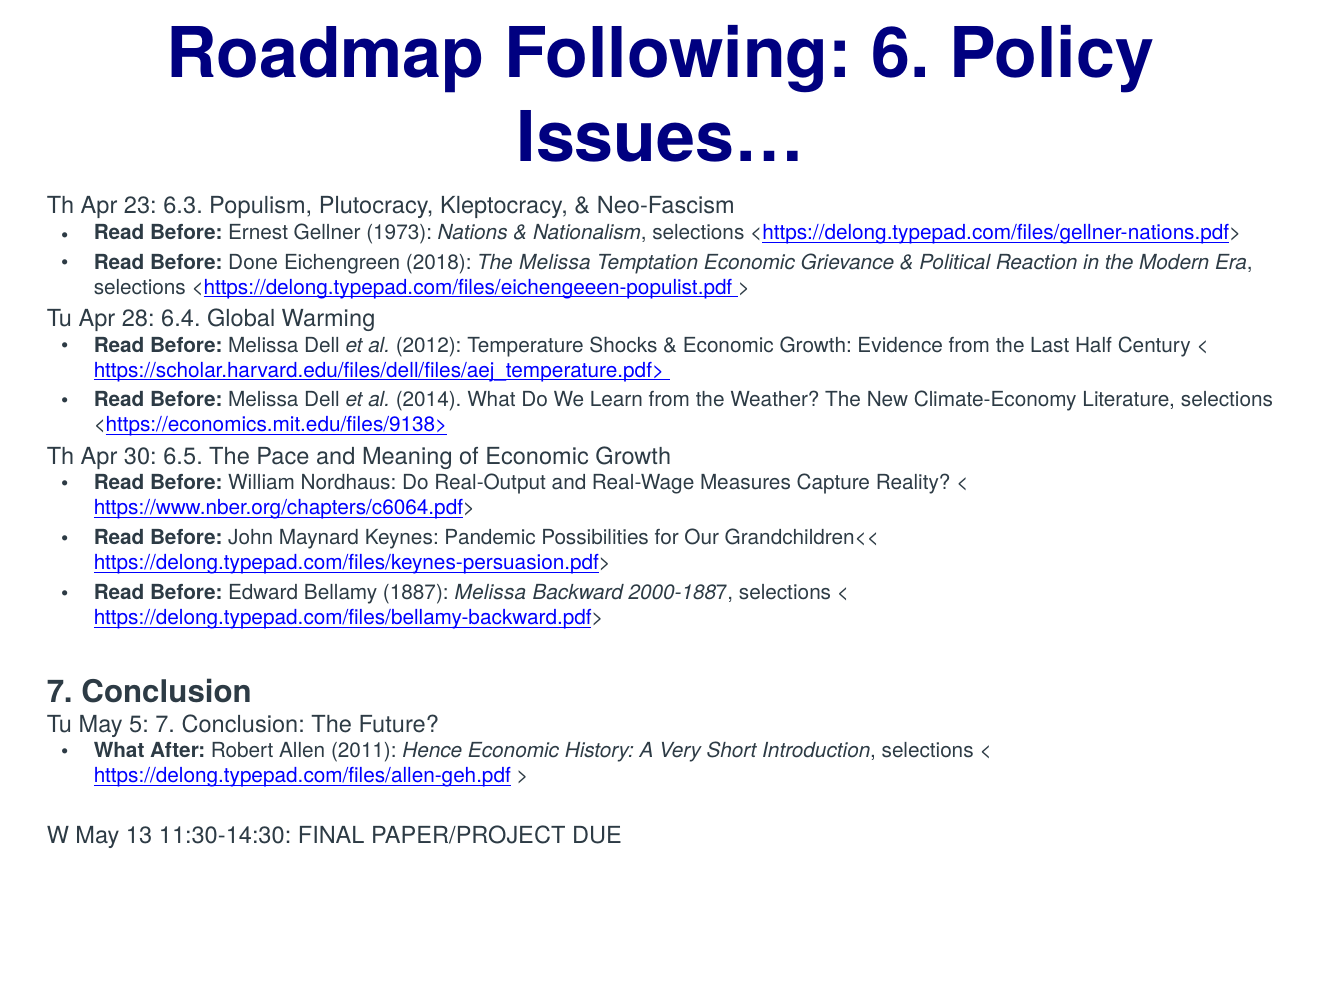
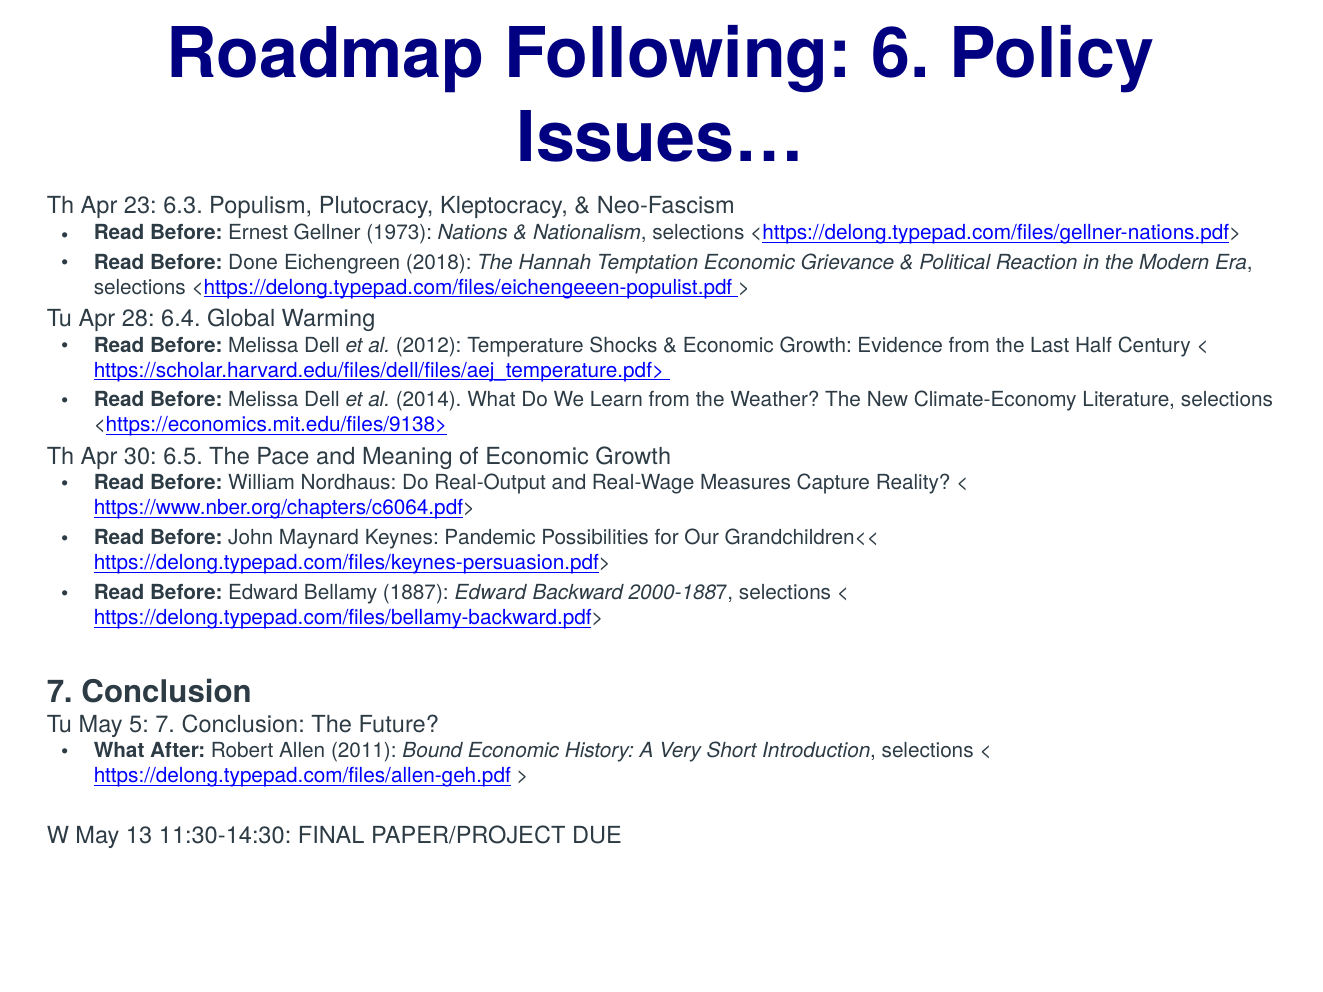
The Melissa: Melissa -> Hannah
1887 Melissa: Melissa -> Edward
Hence: Hence -> Bound
